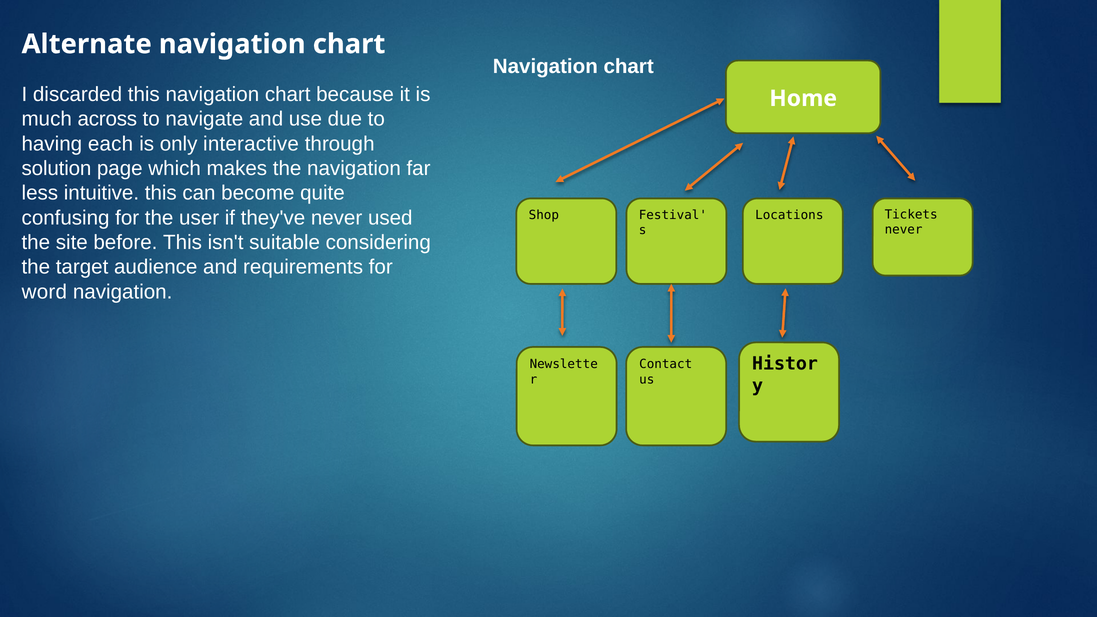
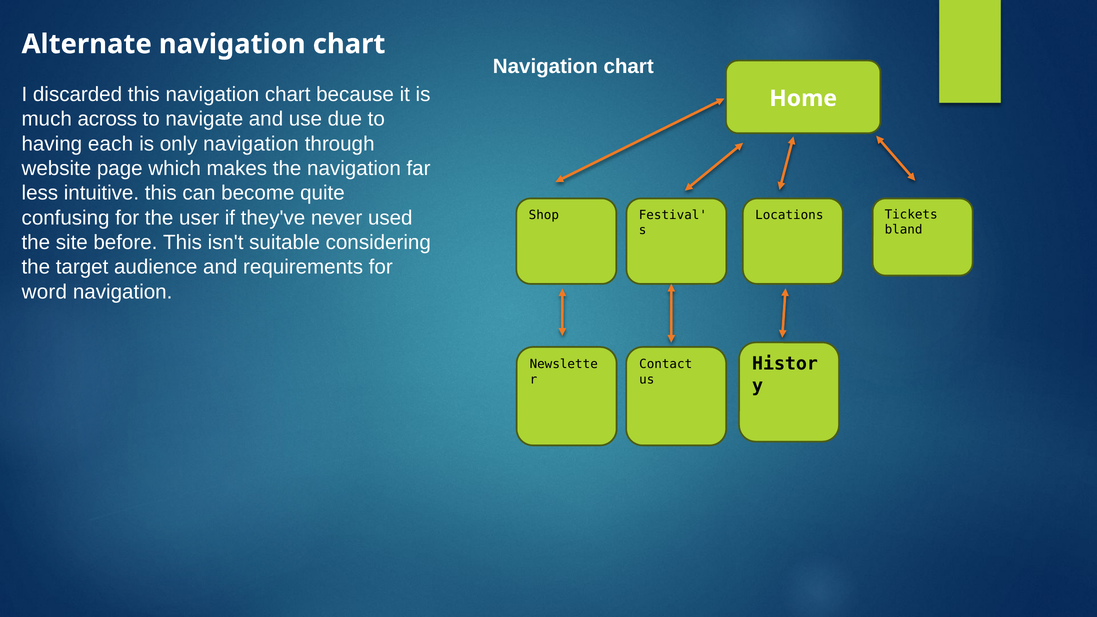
only interactive: interactive -> navigation
solution: solution -> website
never at (904, 230): never -> bland
